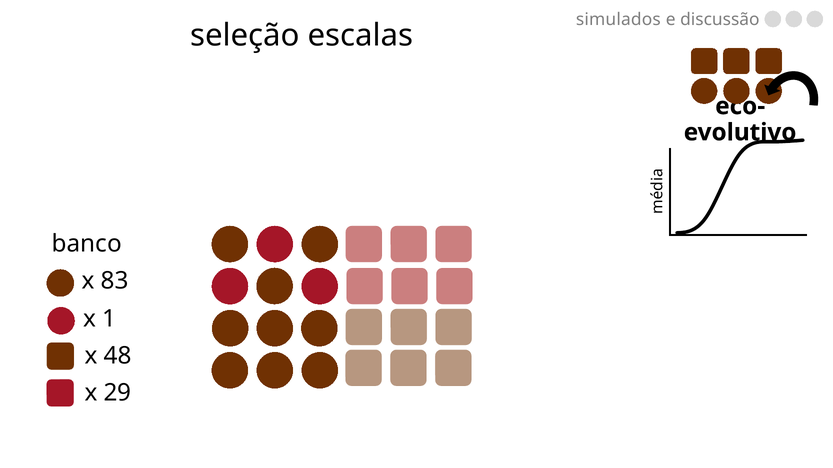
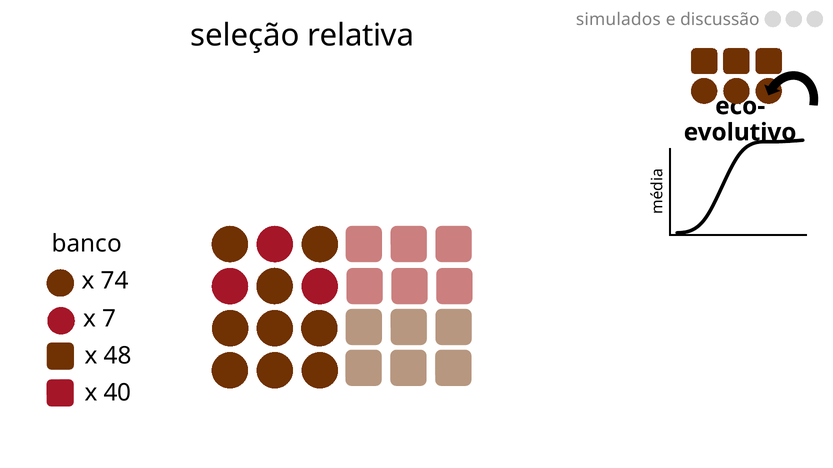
escalas: escalas -> relativa
83: 83 -> 74
1: 1 -> 7
29: 29 -> 40
